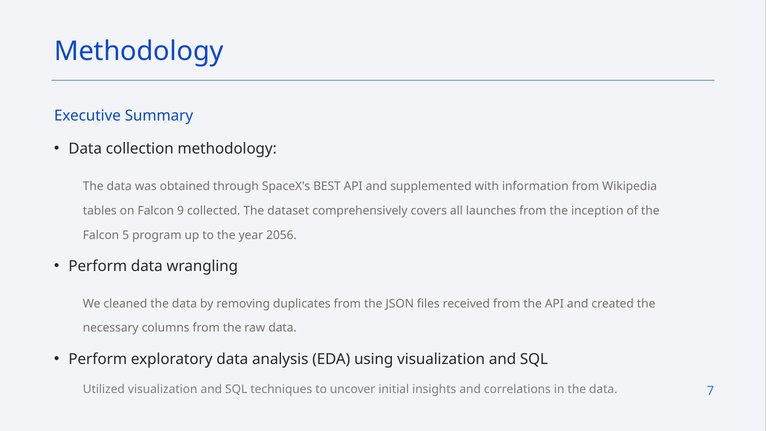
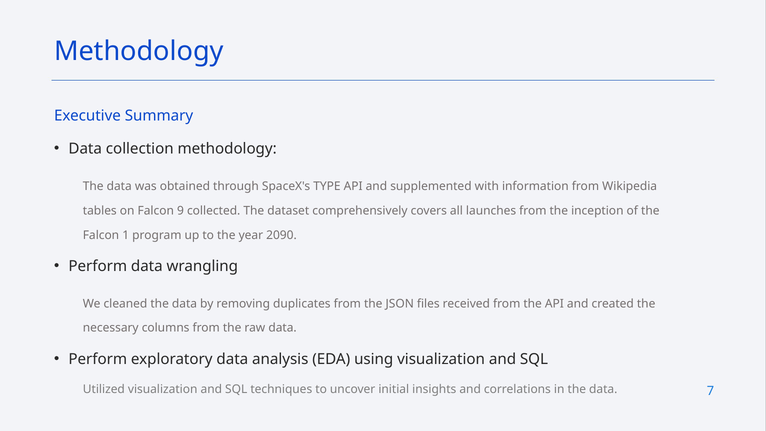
BEST: BEST -> TYPE
5: 5 -> 1
2056: 2056 -> 2090
